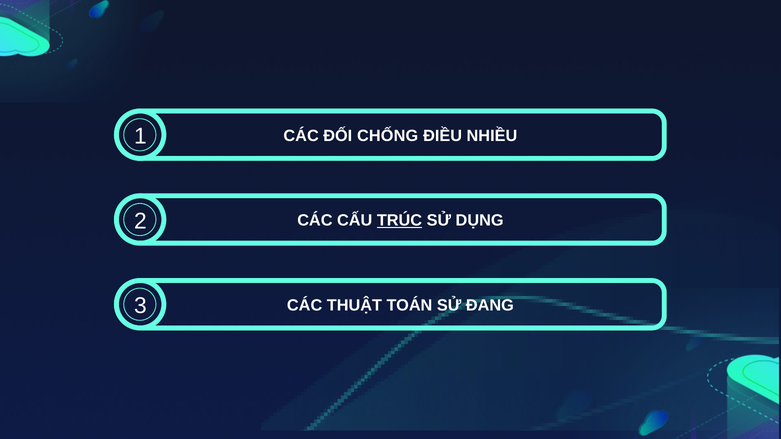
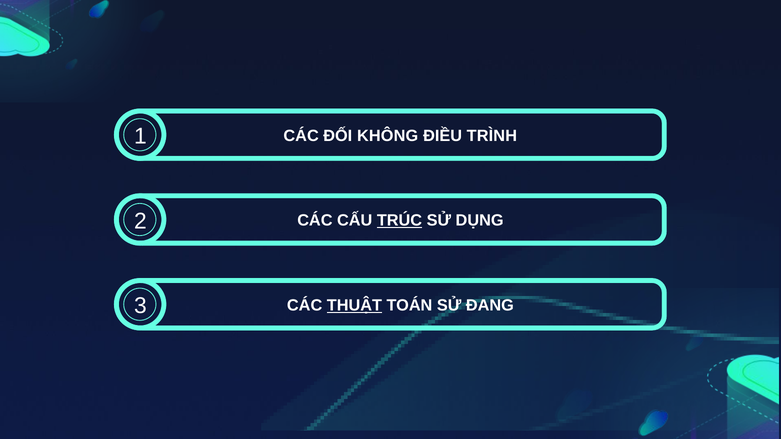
CHỐNG: CHỐNG -> KHÔNG
NHIỀU: NHIỀU -> TRÌNH
THUẬT underline: none -> present
